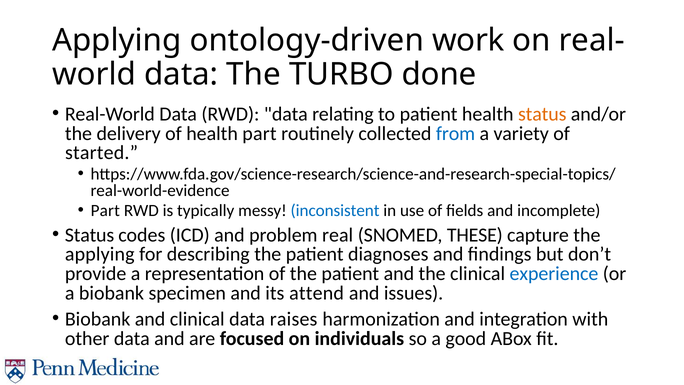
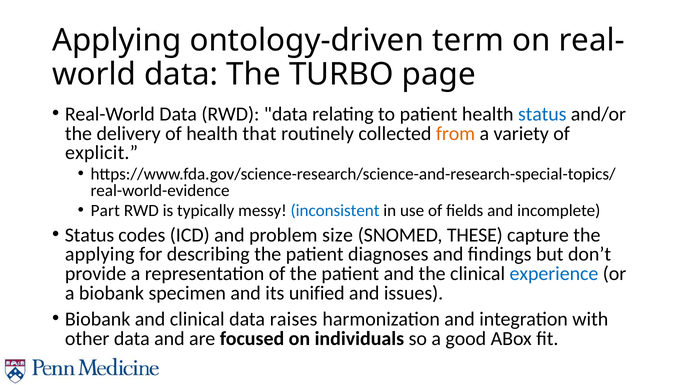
work: work -> term
done: done -> page
status at (542, 114) colour: orange -> blue
health part: part -> that
from colour: blue -> orange
started: started -> explicit
real: real -> size
attend: attend -> unified
